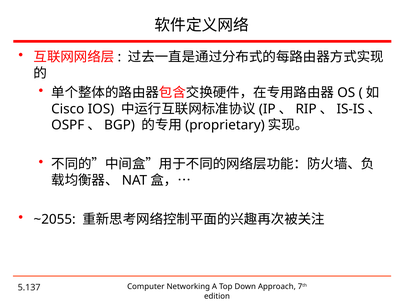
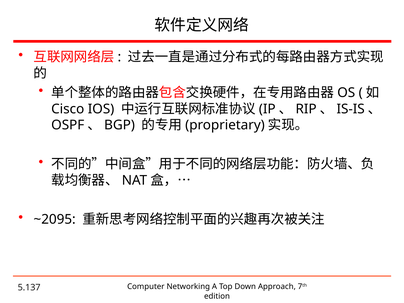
~2055: ~2055 -> ~2095
